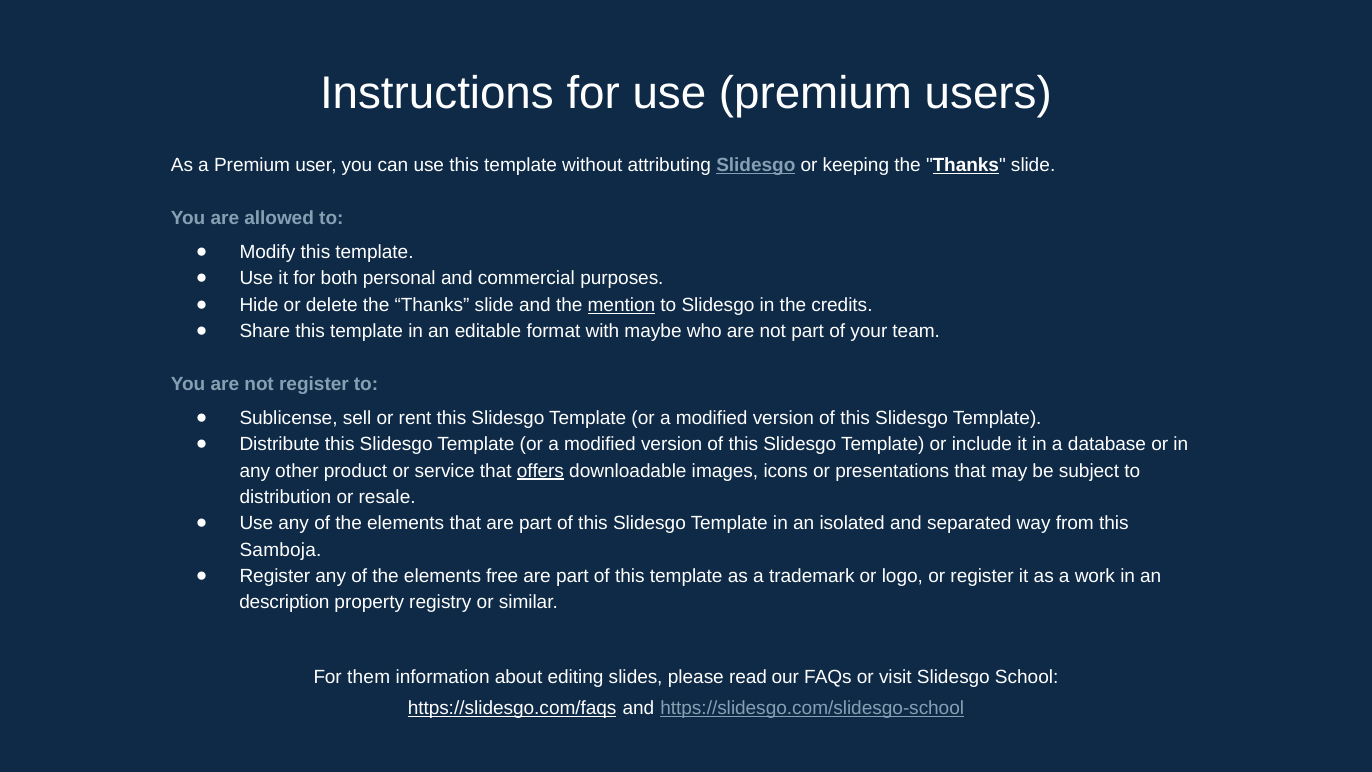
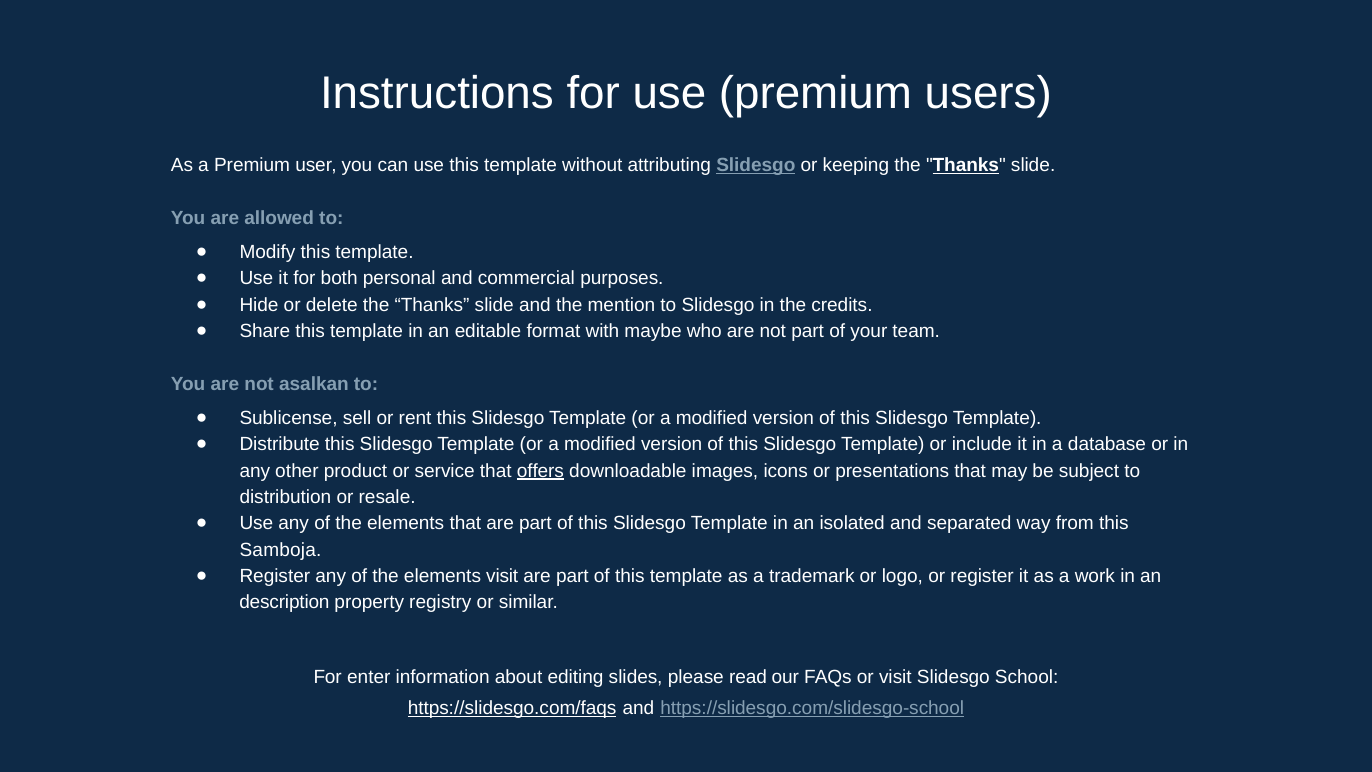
mention underline: present -> none
not register: register -> asalkan
elements free: free -> visit
them: them -> enter
